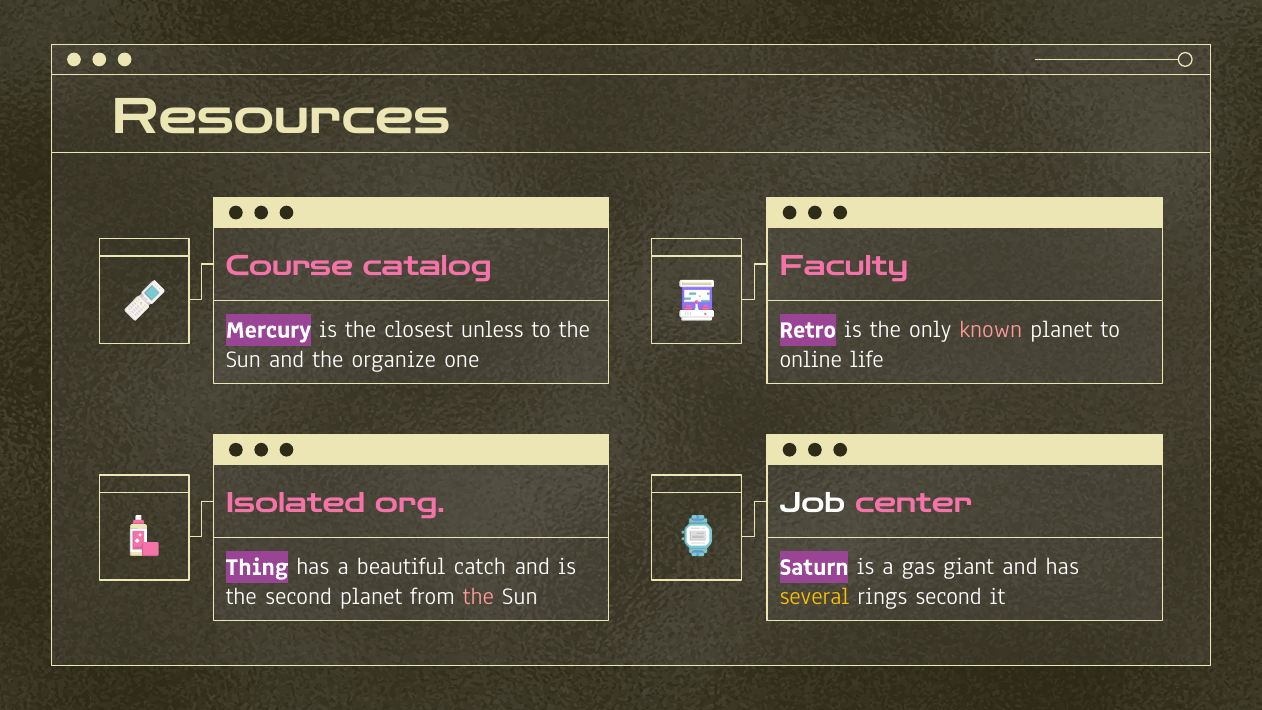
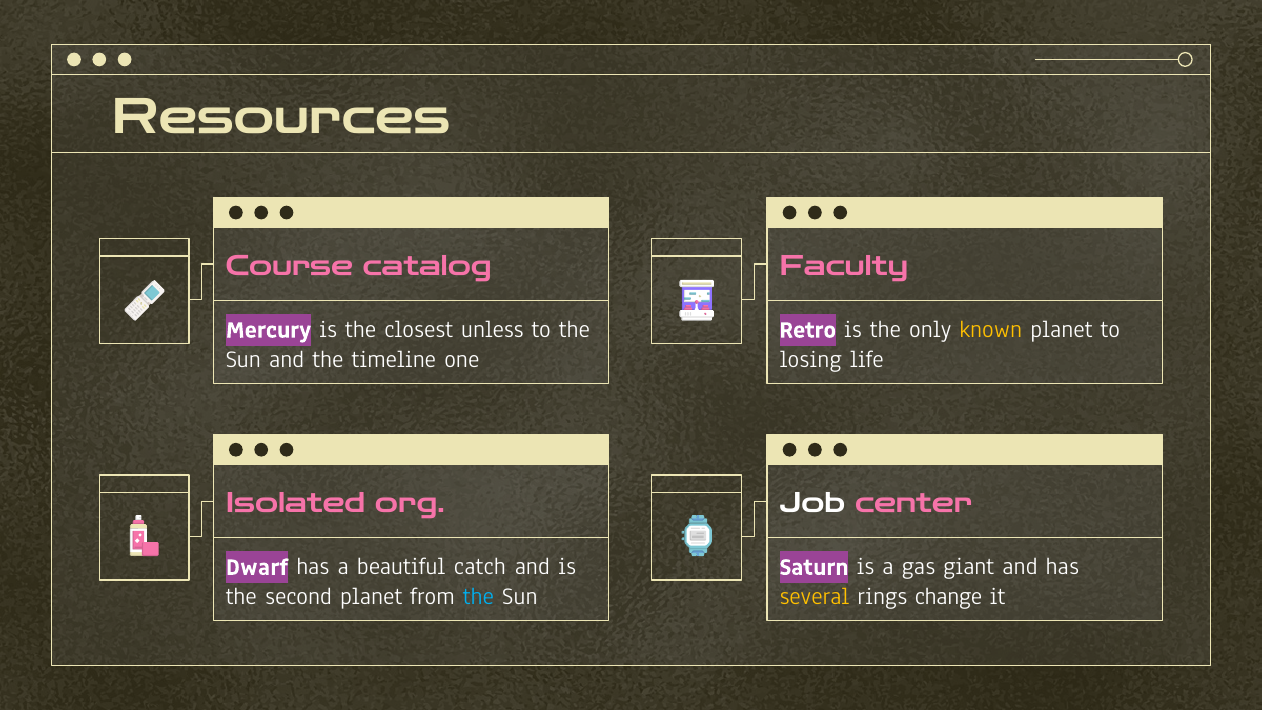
known colour: pink -> yellow
organize: organize -> timeline
online: online -> losing
Thing: Thing -> Dwarf
the at (478, 596) colour: pink -> light blue
rings second: second -> change
